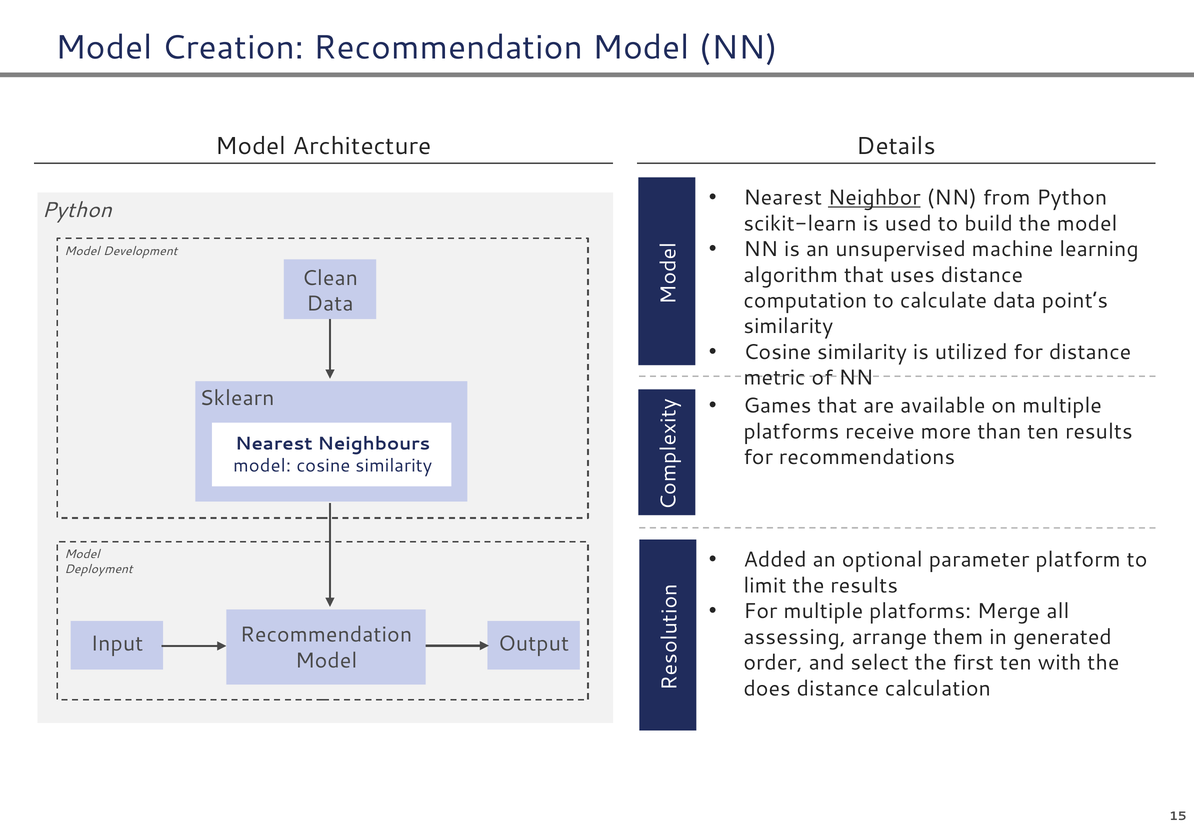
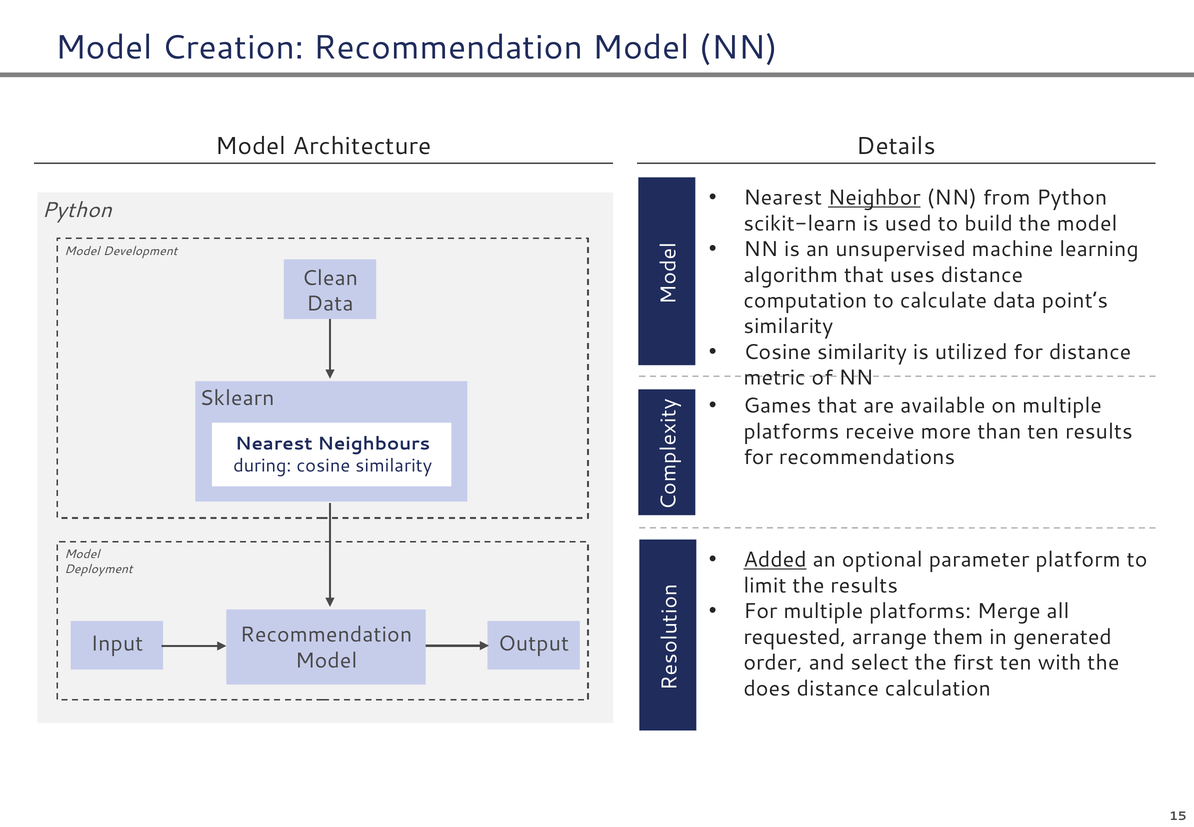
model at (262, 466): model -> during
Added underline: none -> present
assessing: assessing -> requested
